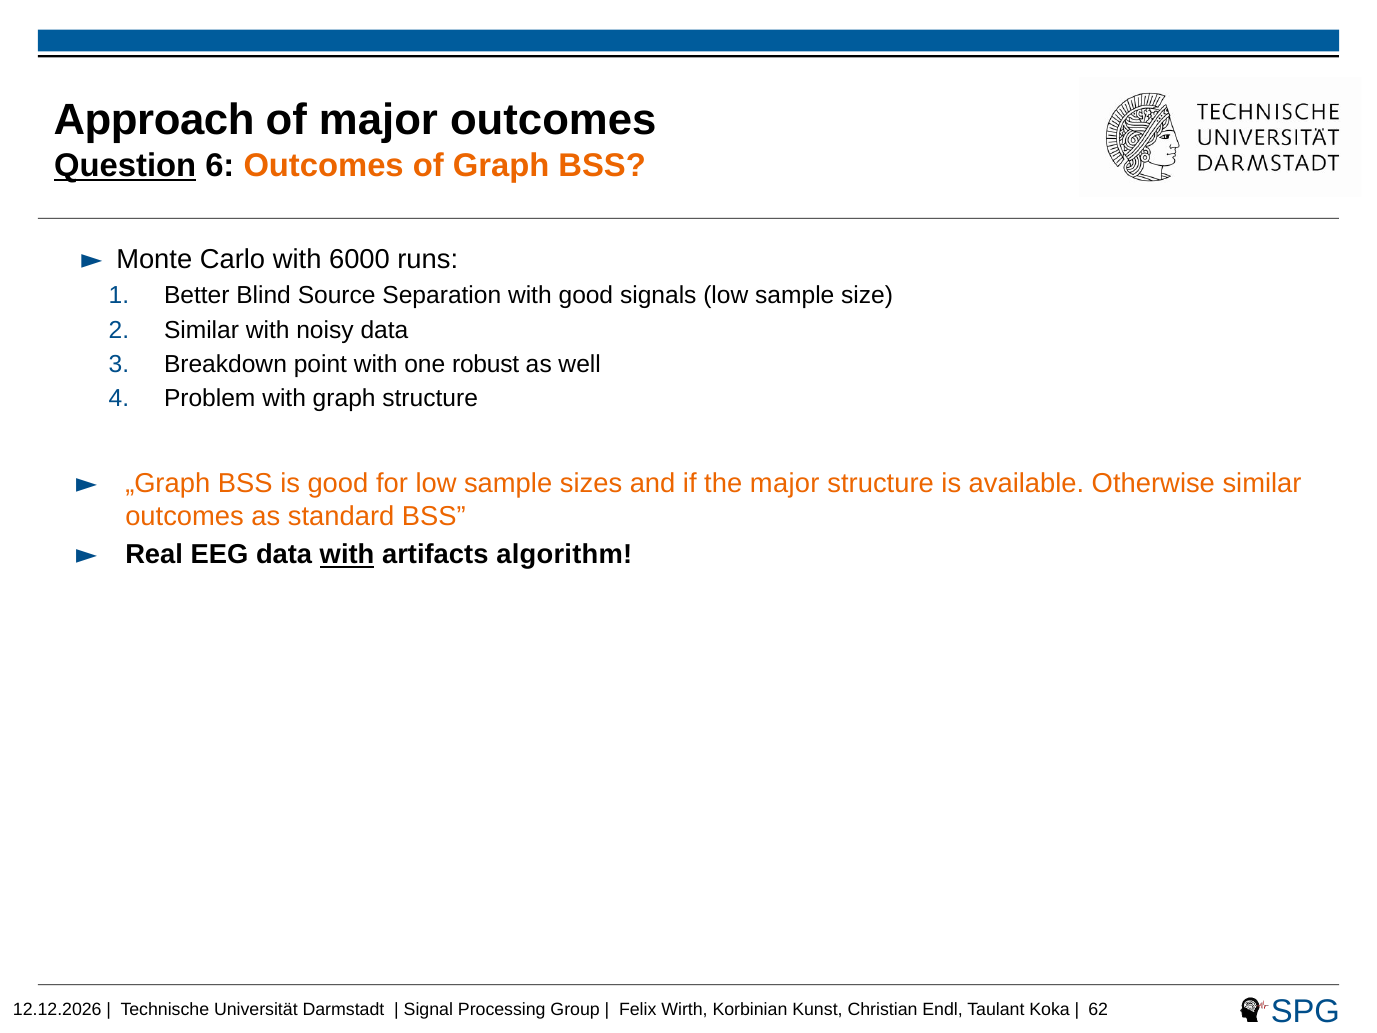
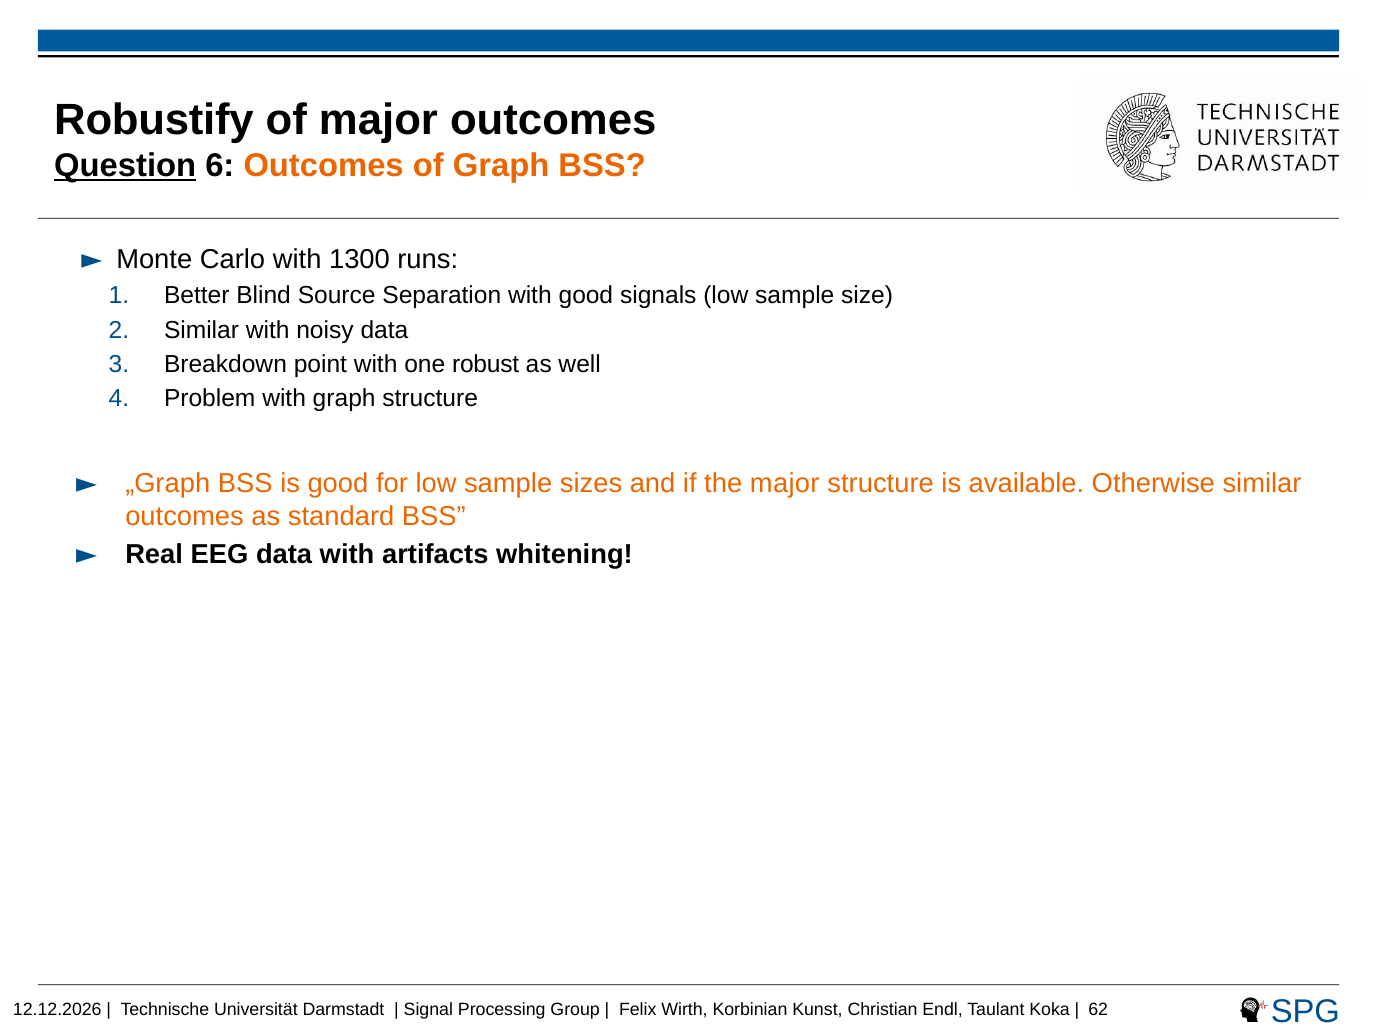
Approach: Approach -> Robustify
6000: 6000 -> 1300
with at (347, 555) underline: present -> none
algorithm: algorithm -> whitening
